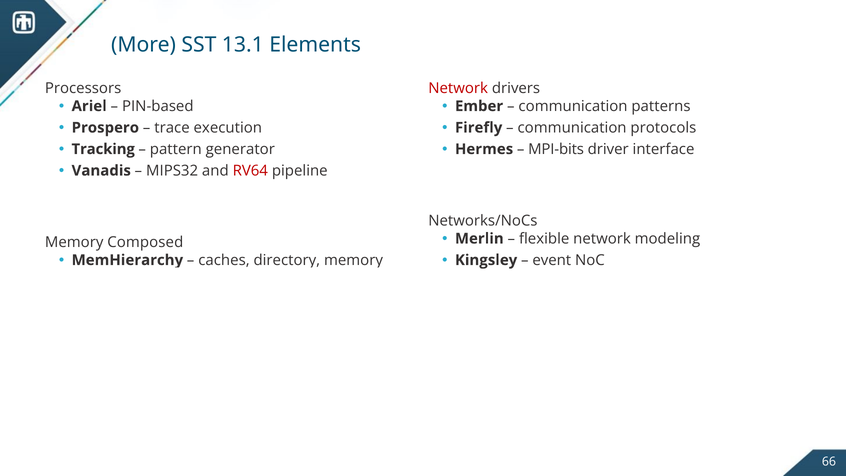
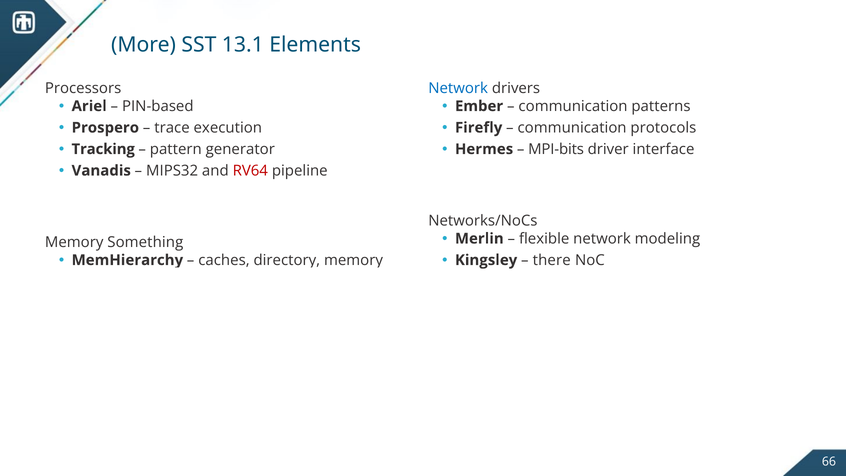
Network at (458, 88) colour: red -> blue
Composed: Composed -> Something
event: event -> there
